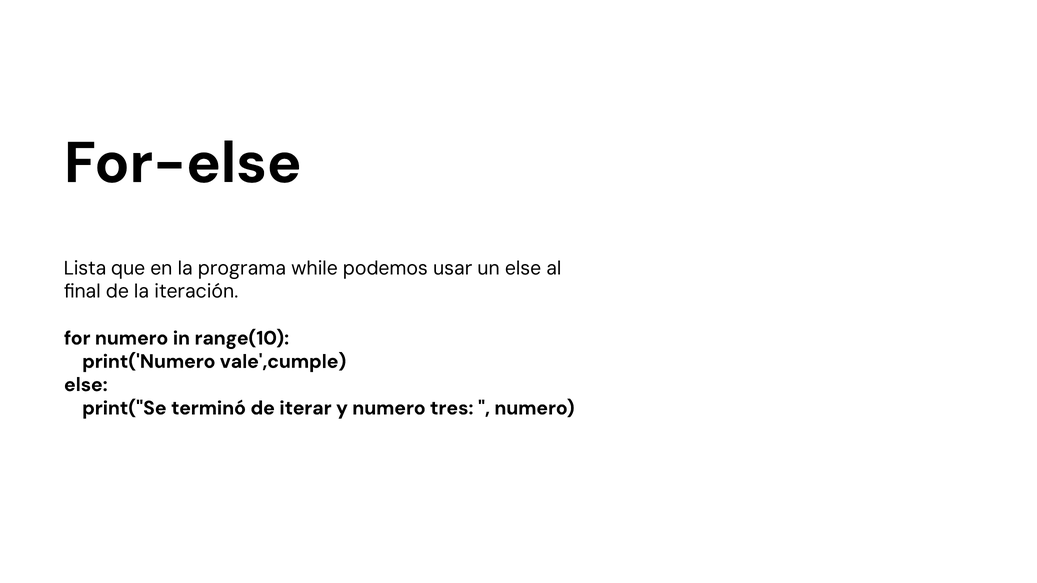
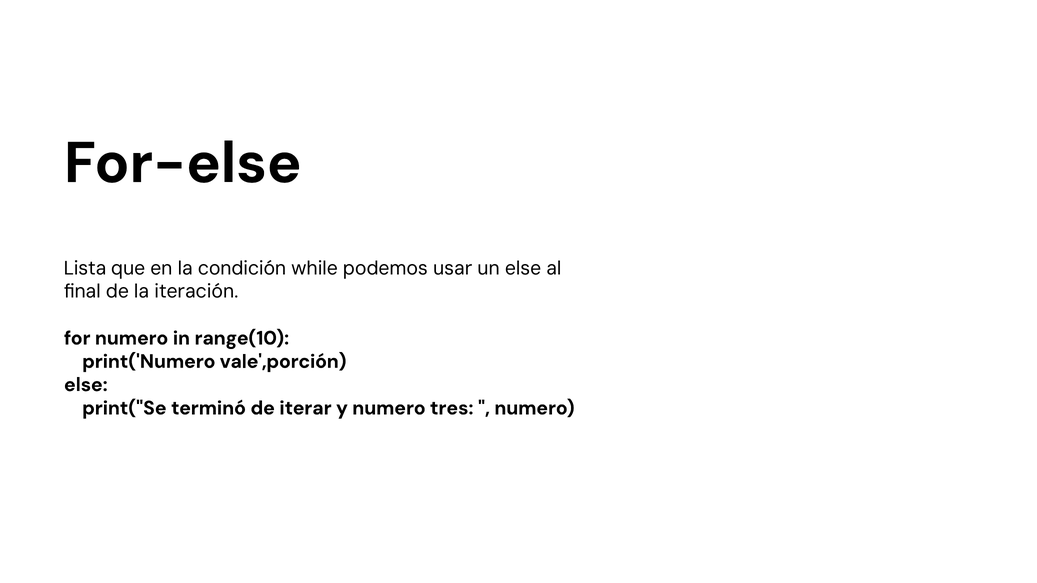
programa: programa -> condición
vale',cumple: vale',cumple -> vale',porción
